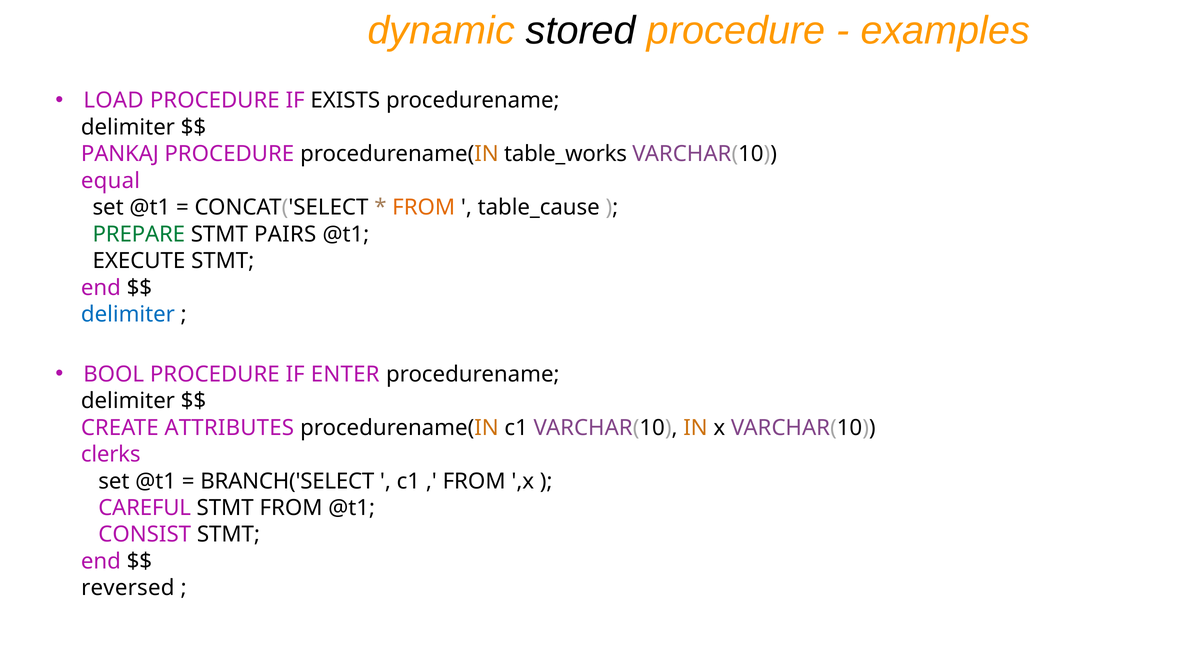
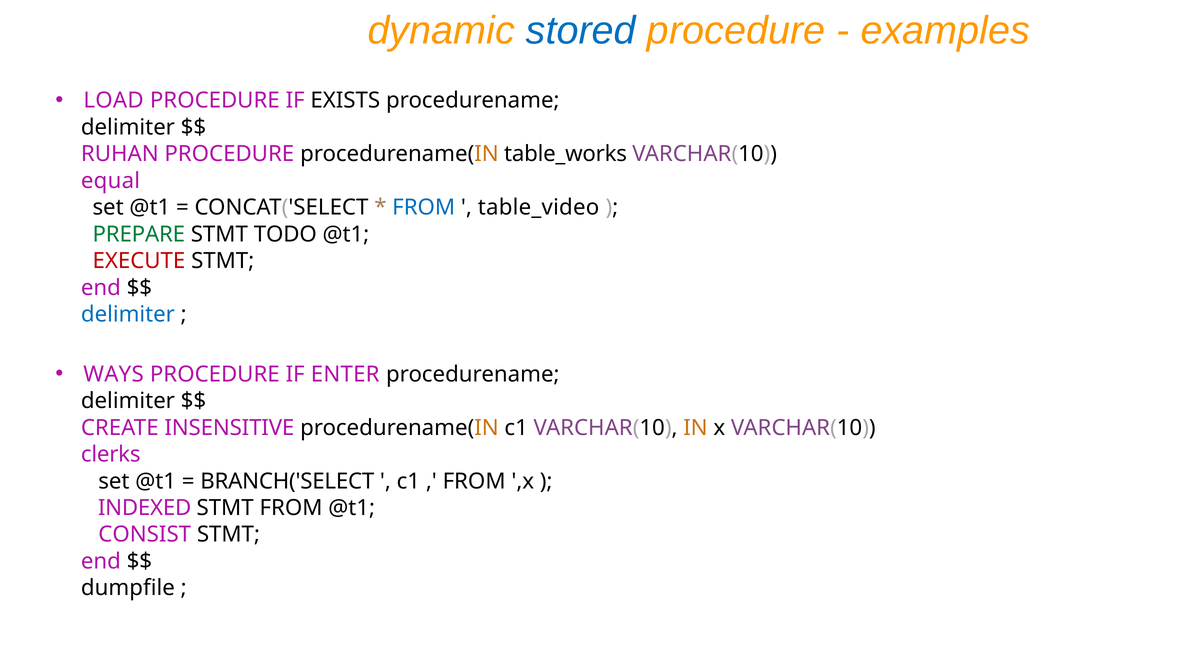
stored colour: black -> blue
PANKAJ: PANKAJ -> RUHAN
FROM at (424, 208) colour: orange -> blue
table_cause: table_cause -> table_video
PAIRS: PAIRS -> TODO
EXECUTE colour: black -> red
BOOL: BOOL -> WAYS
ATTRIBUTES: ATTRIBUTES -> INSENSITIVE
CAREFUL: CAREFUL -> INDEXED
reversed: reversed -> dumpfile
